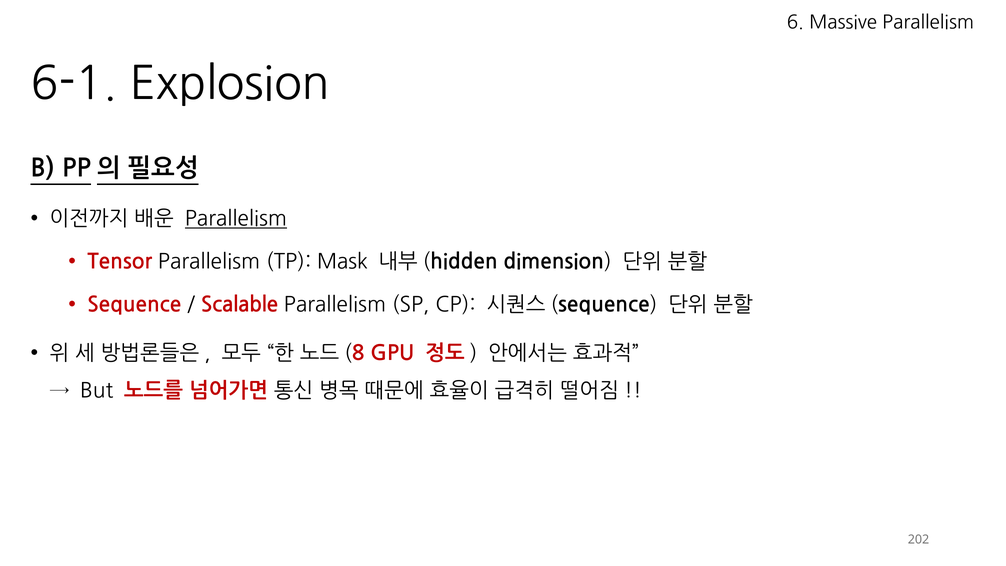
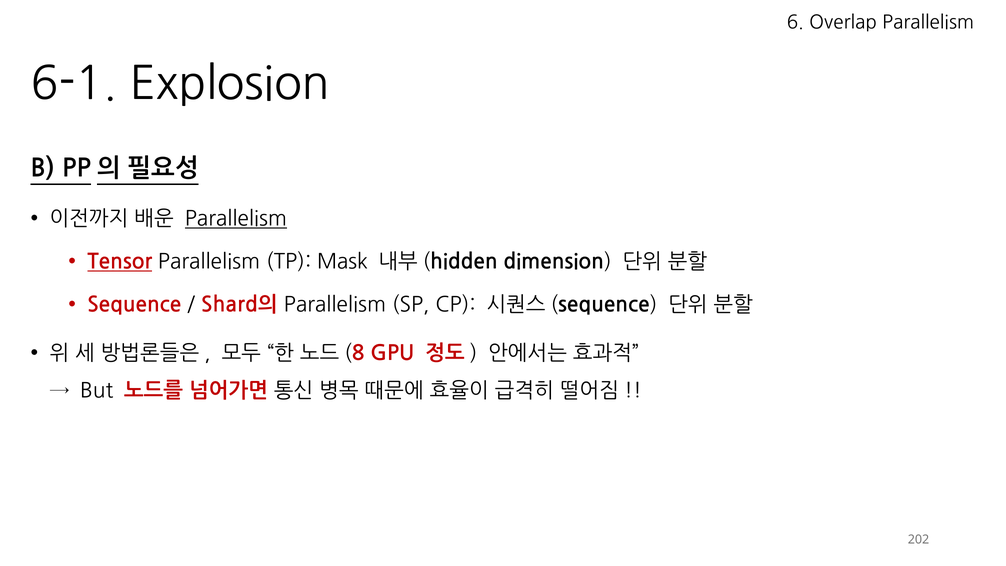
Massive: Massive -> Overlap
Tensor underline: none -> present
Scalable: Scalable -> Shard의
